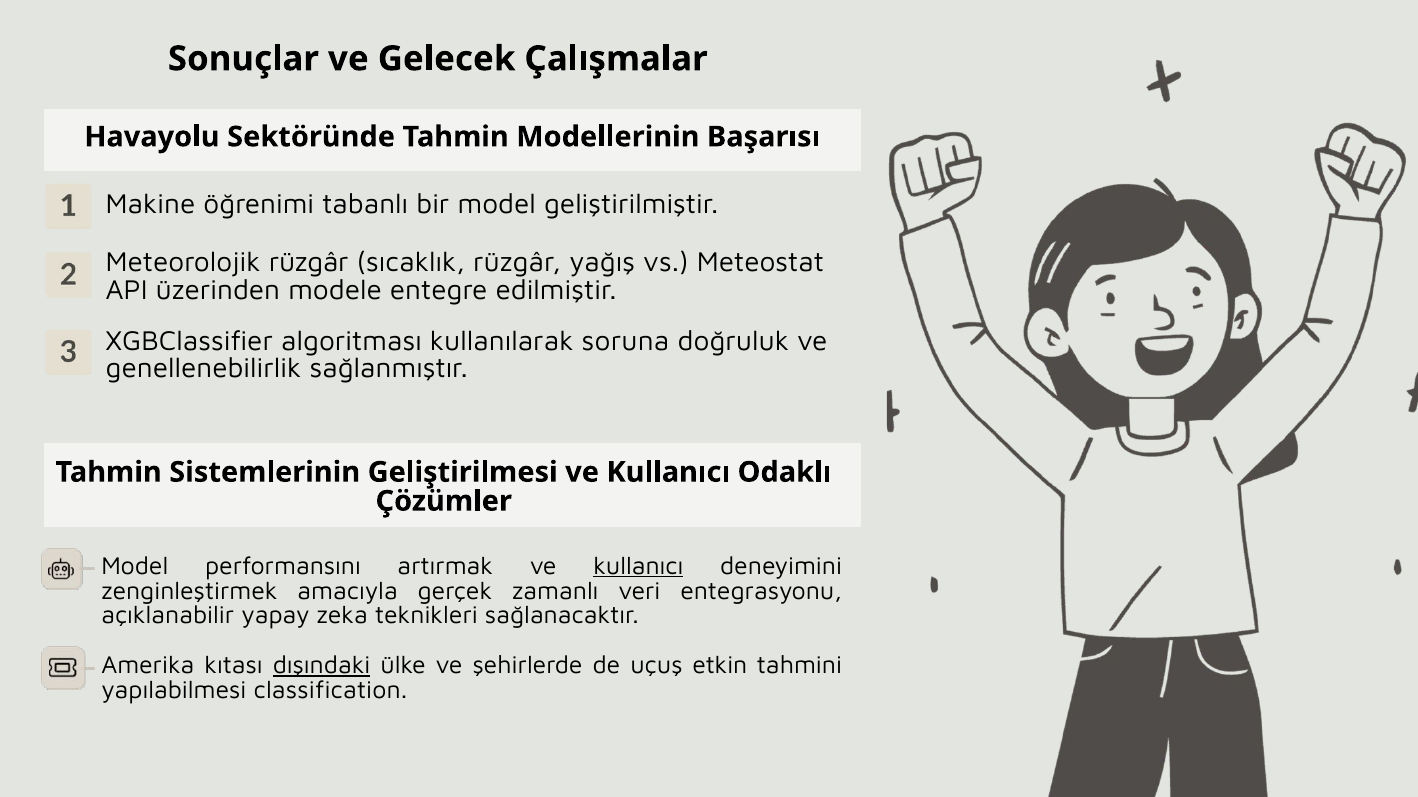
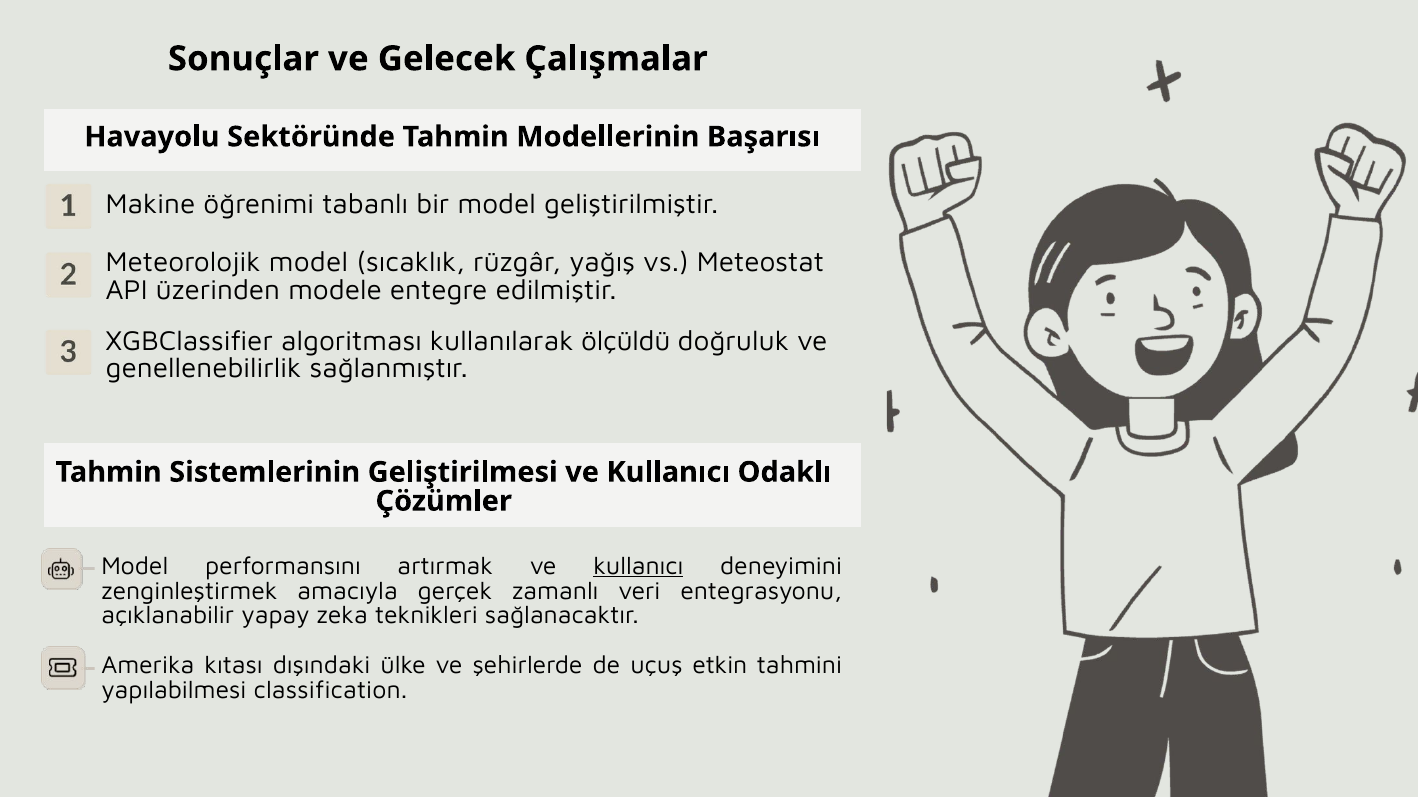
Meteorolojik rüzgâr: rüzgâr -> model
soruna: soruna -> ölçüldü
dışındaki underline: present -> none
